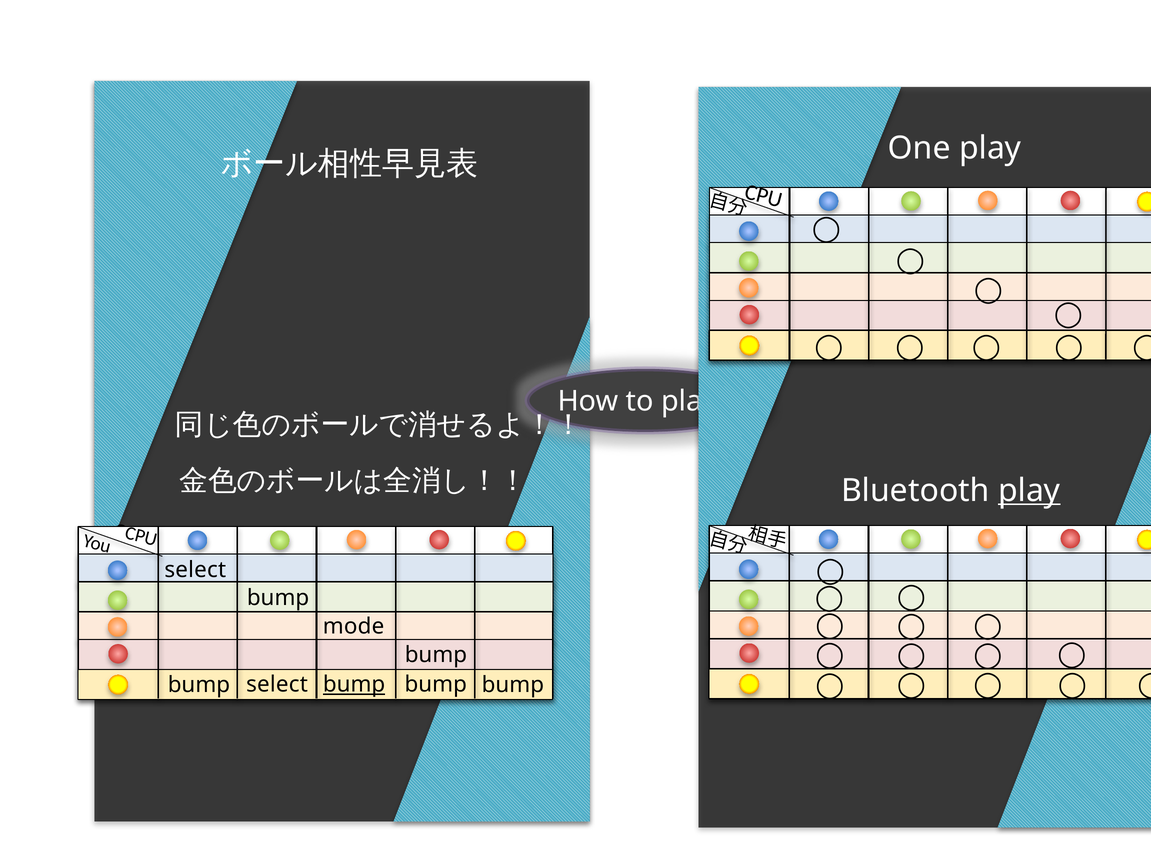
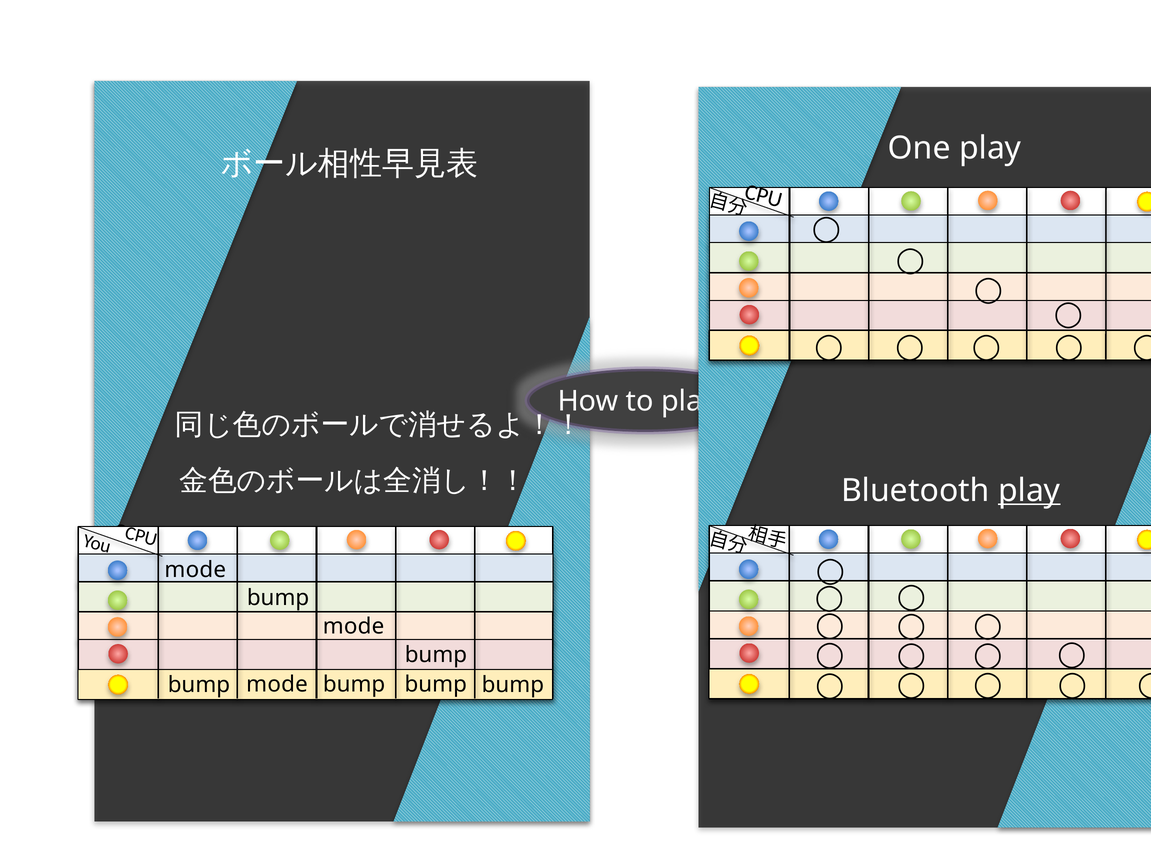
select at (195, 570): select -> mode
select at (277, 684): select -> mode
bump at (354, 685) underline: present -> none
